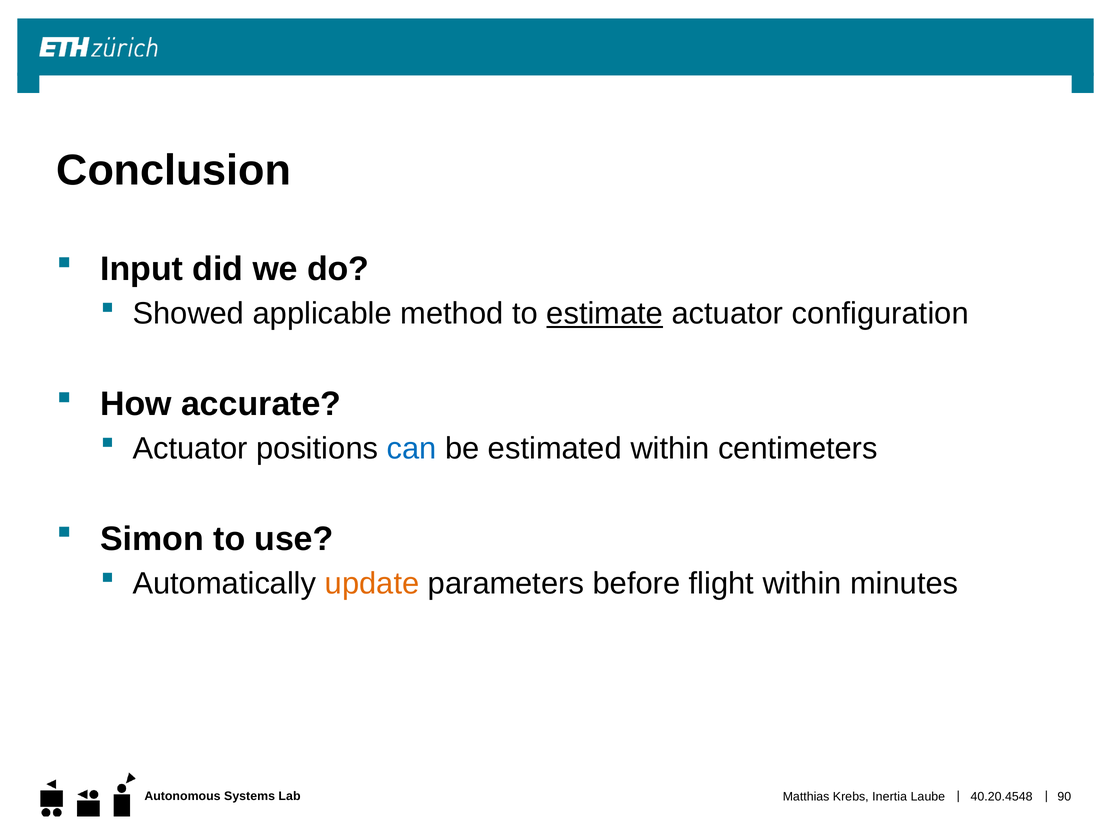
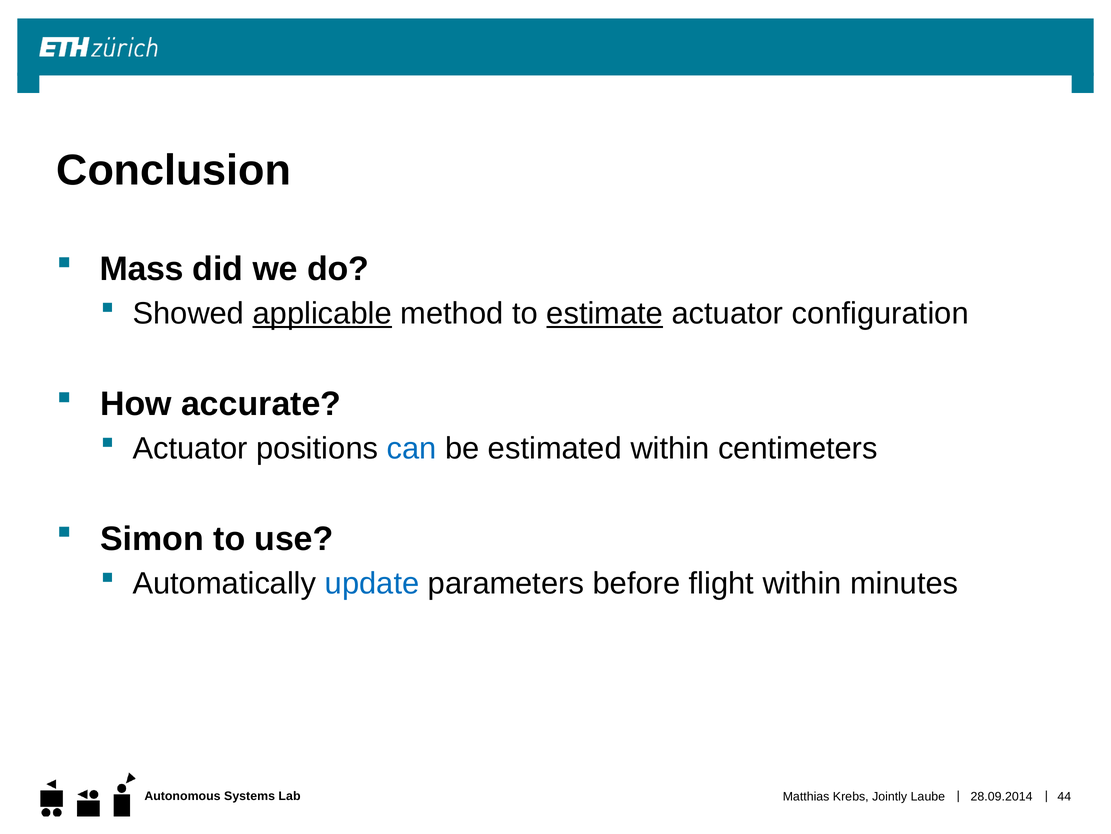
Input: Input -> Mass
applicable underline: none -> present
update colour: orange -> blue
Inertia: Inertia -> Jointly
90: 90 -> 44
40.20.4548: 40.20.4548 -> 28.09.2014
